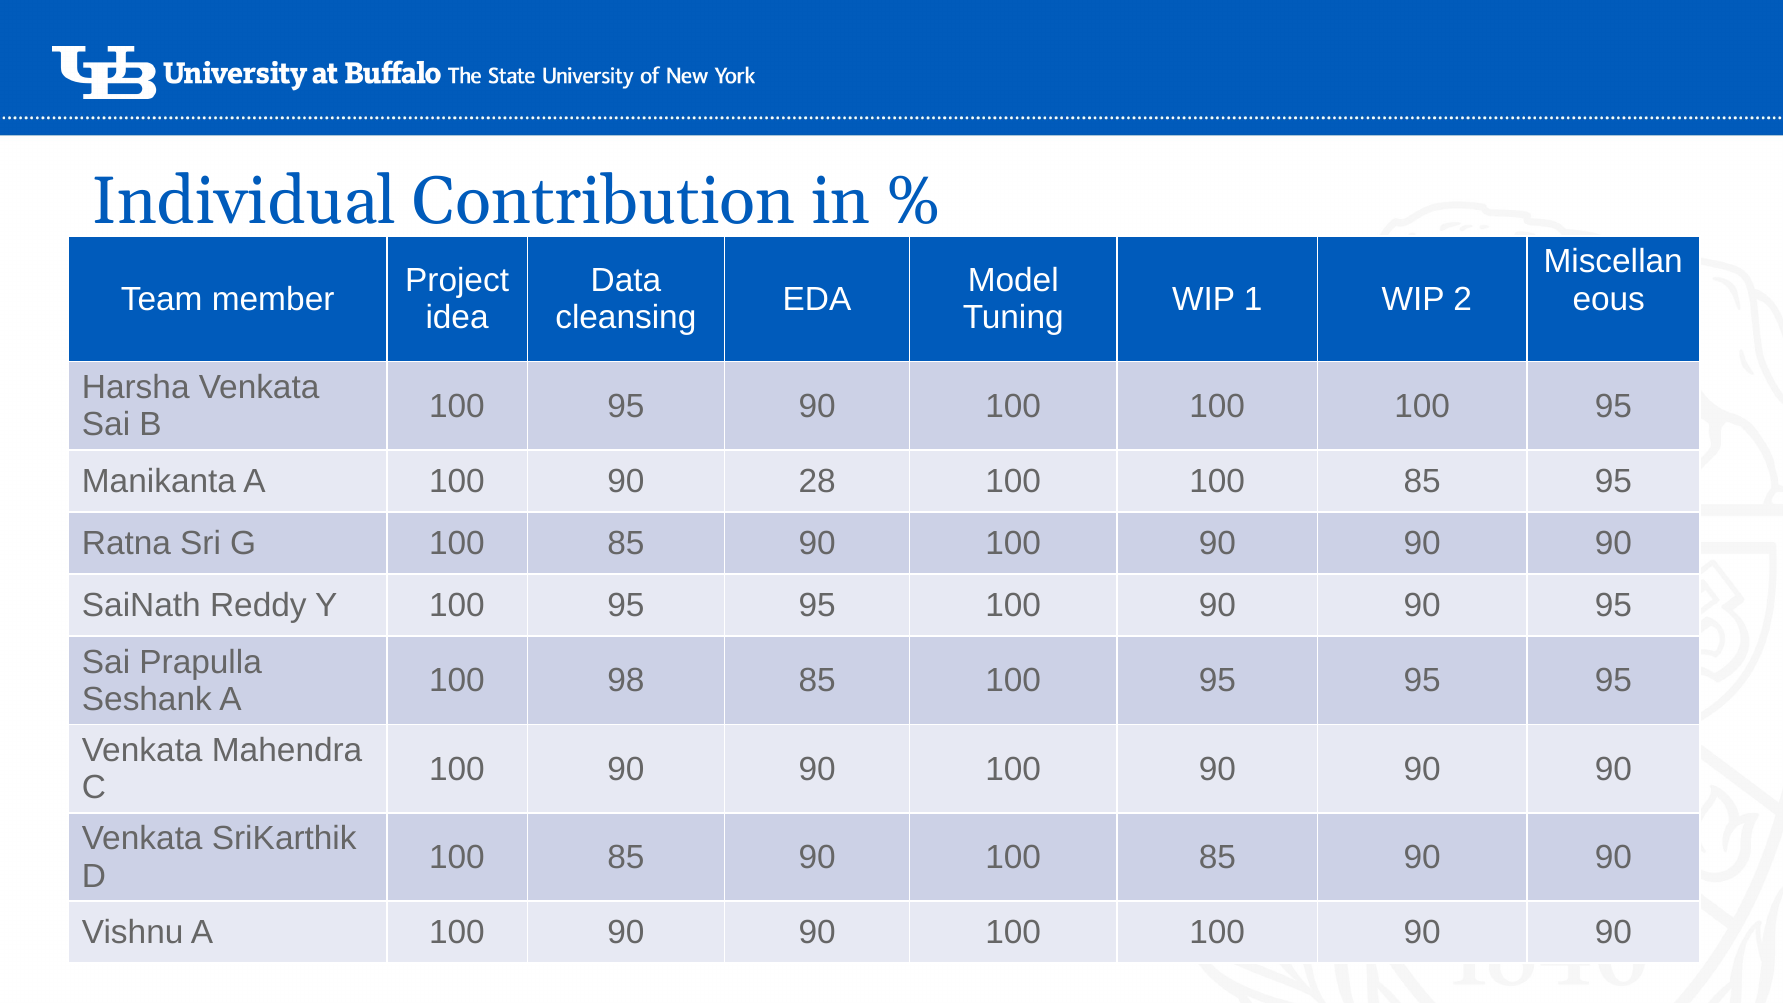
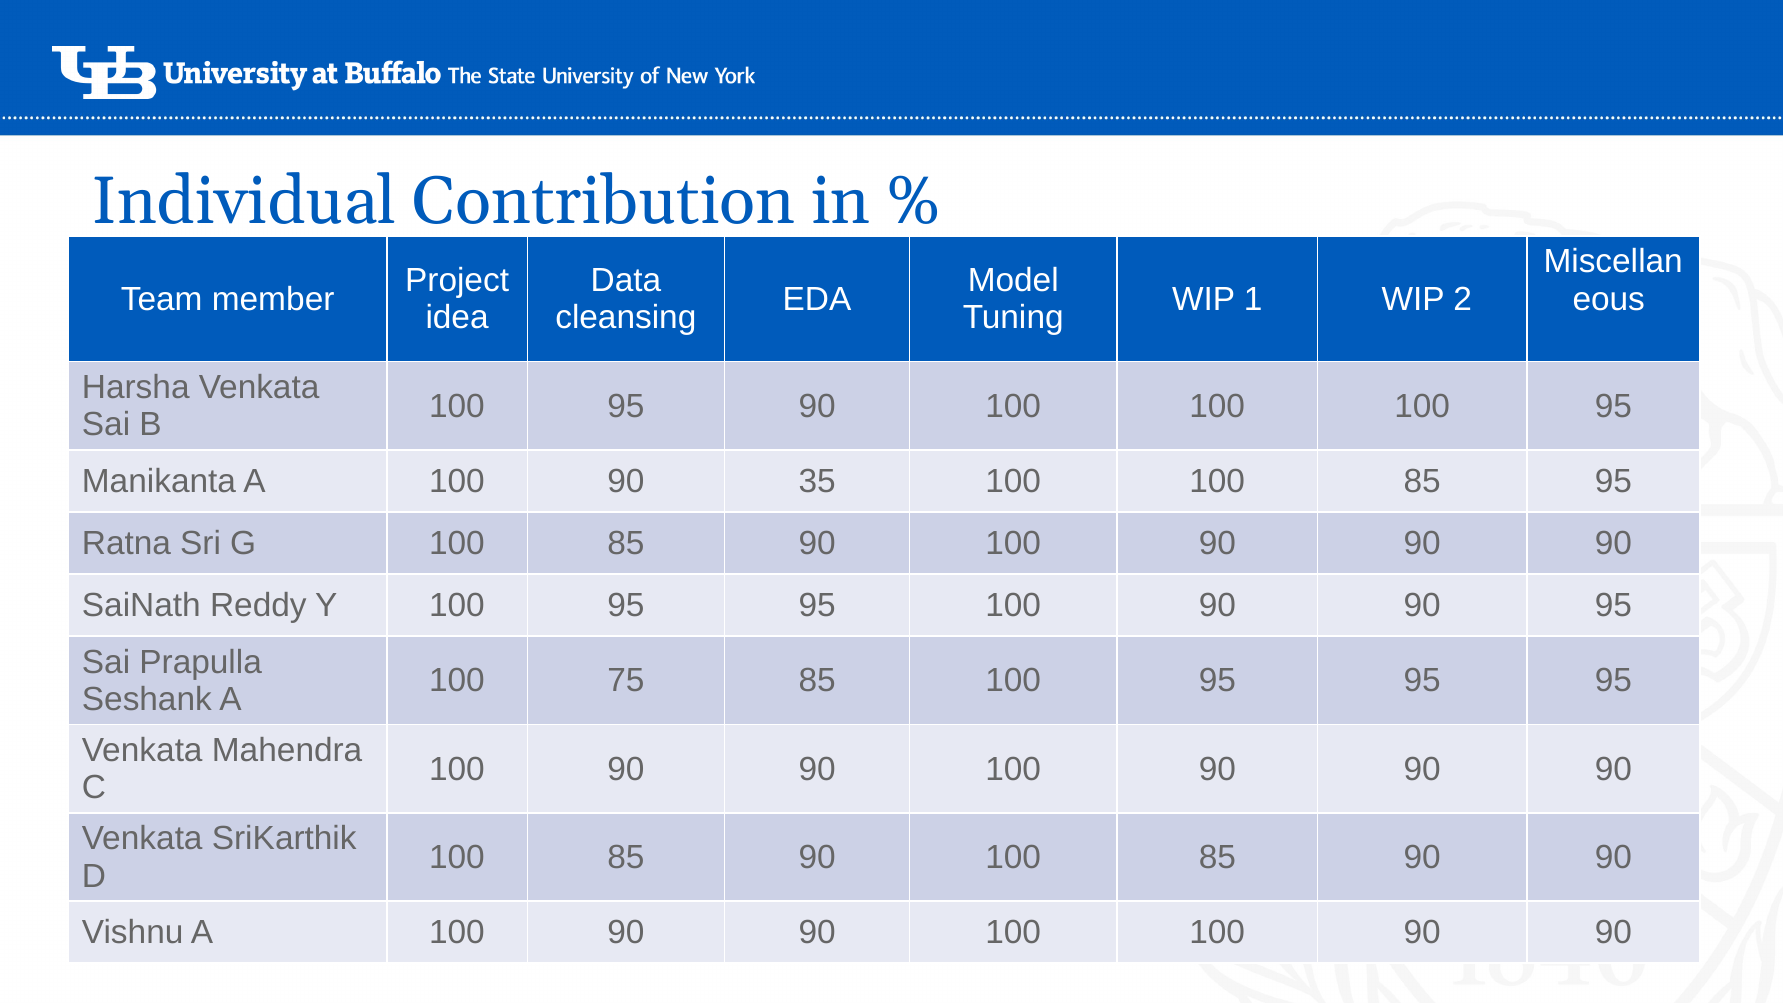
28: 28 -> 35
98: 98 -> 75
